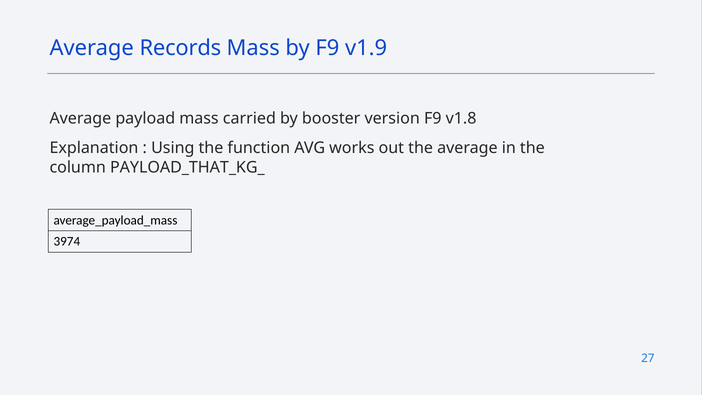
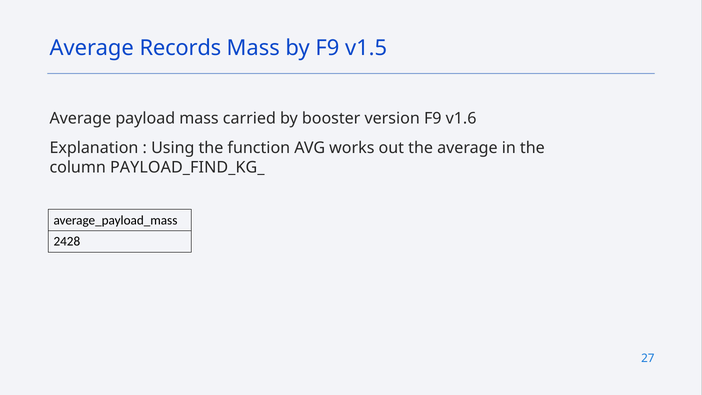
v1.9: v1.9 -> v1.5
v1.8: v1.8 -> v1.6
PAYLOAD_THAT_KG_: PAYLOAD_THAT_KG_ -> PAYLOAD_FIND_KG_
3974: 3974 -> 2428
